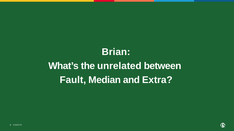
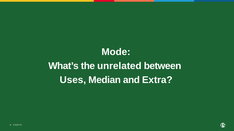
Brian: Brian -> Mode
Fault: Fault -> Uses
